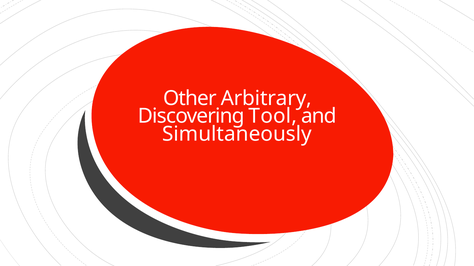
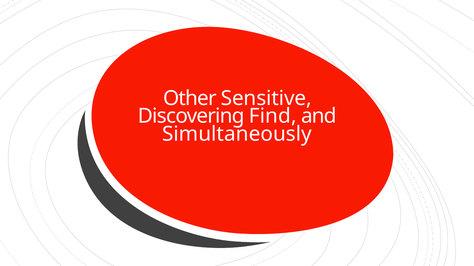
Arbitrary: Arbitrary -> Sensitive
Tool: Tool -> Find
